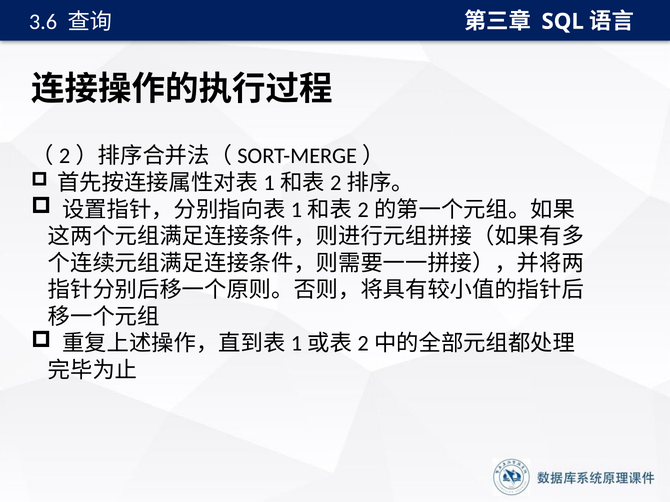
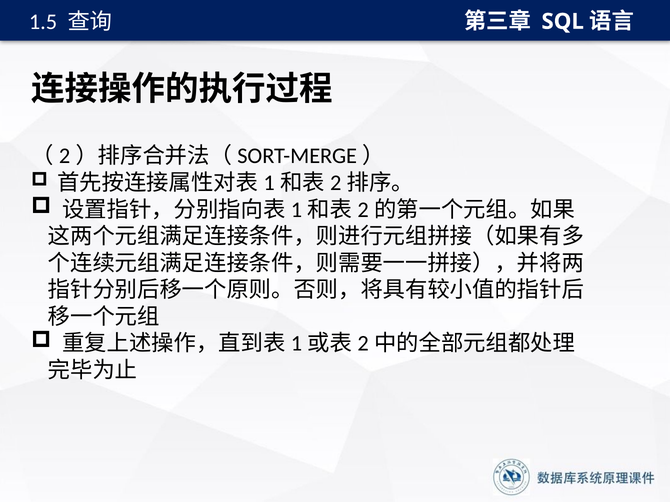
3.6: 3.6 -> 1.5
